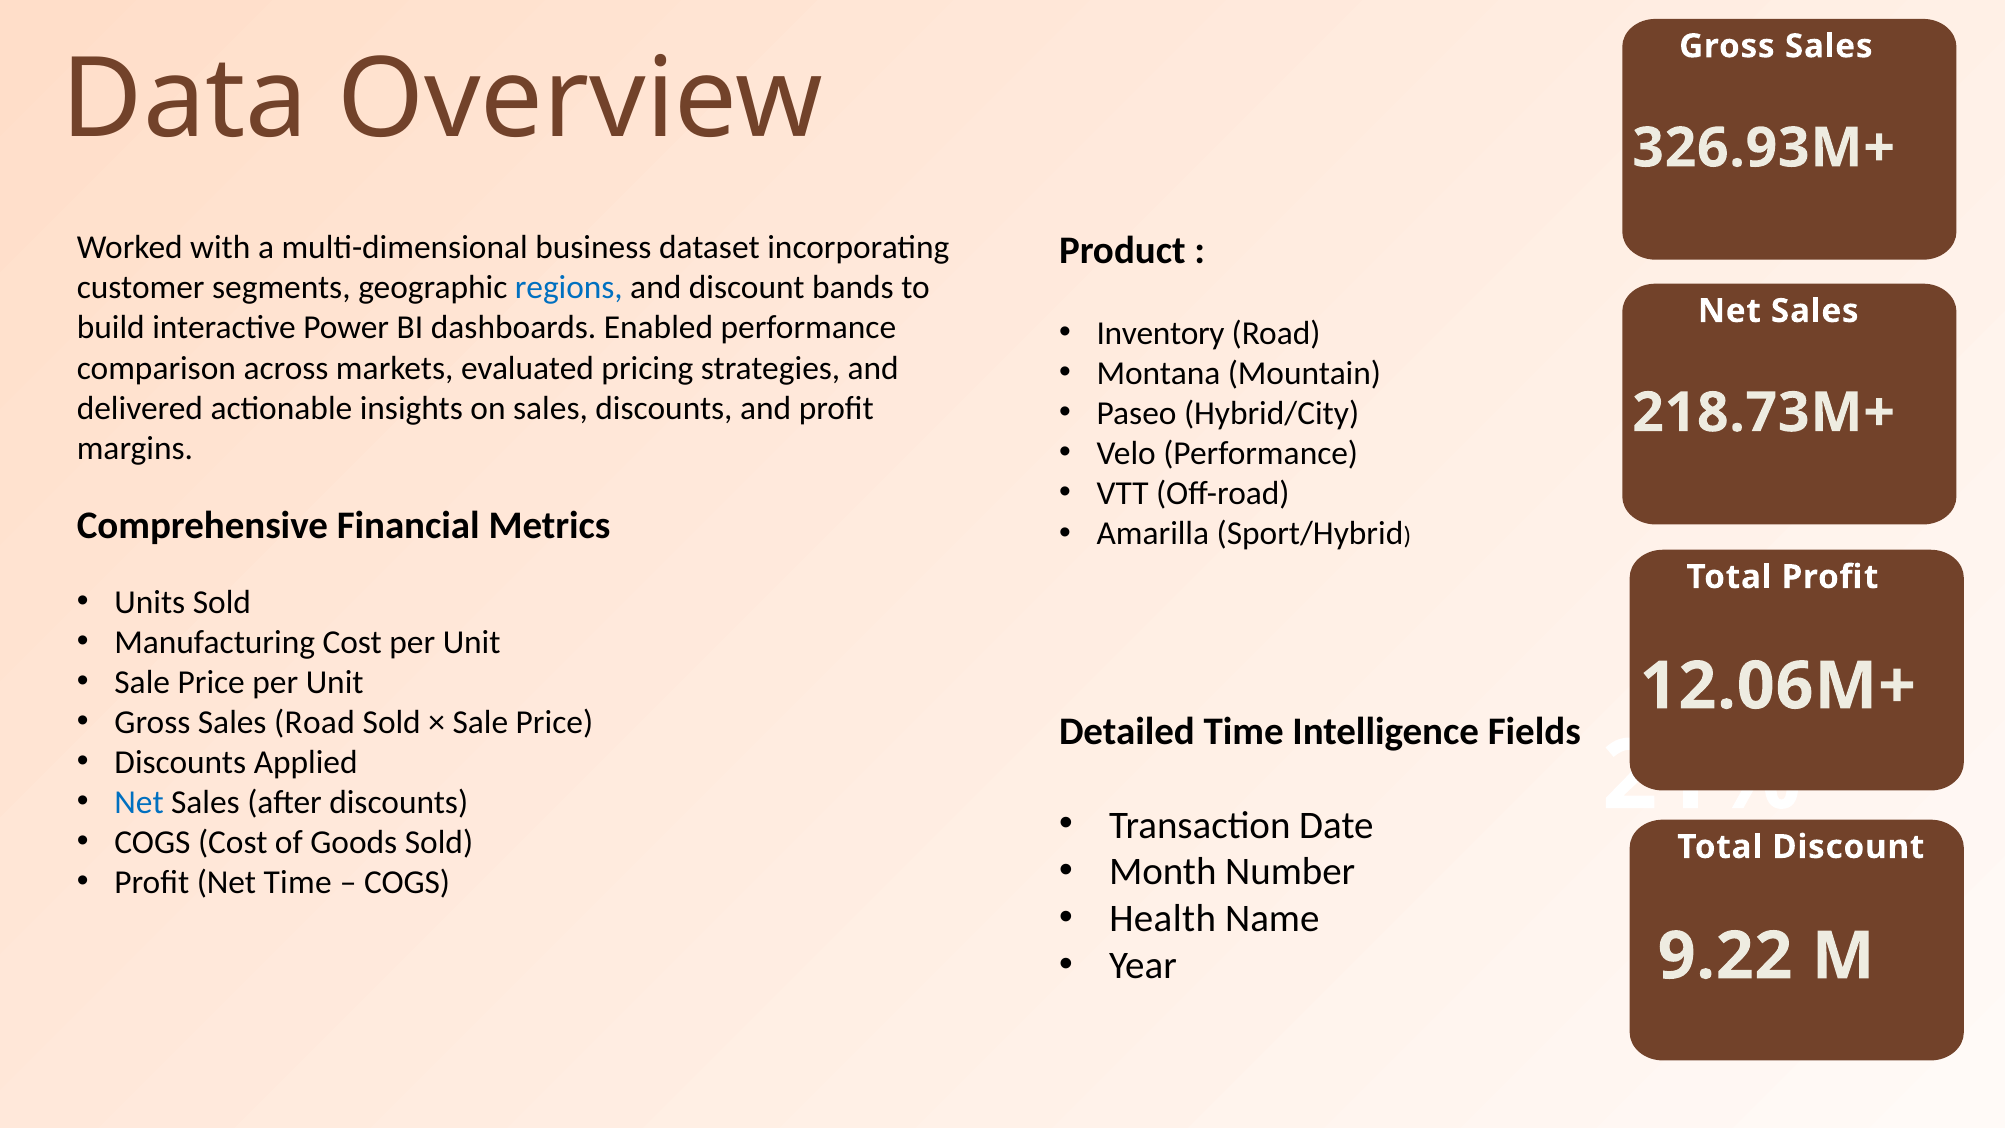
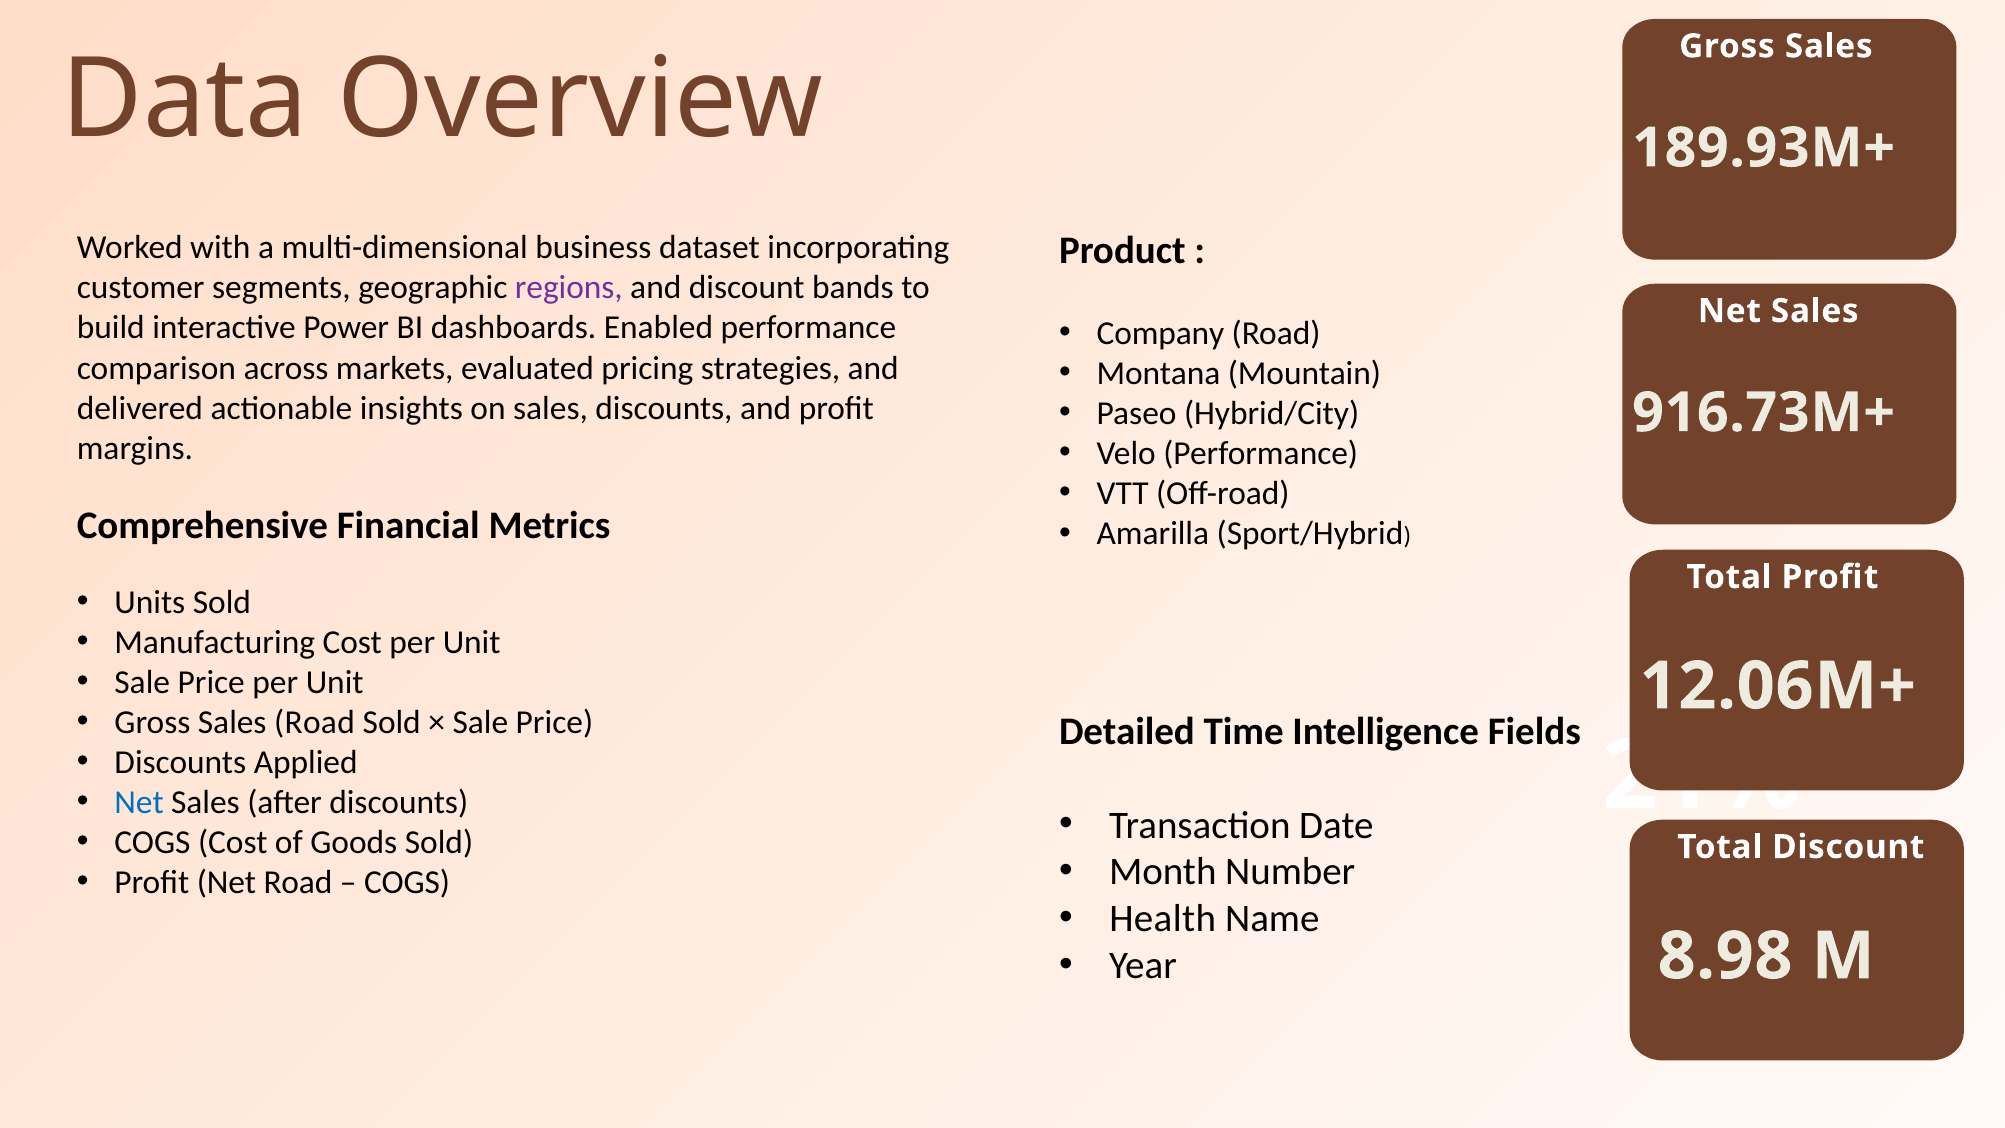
326.93M+: 326.93M+ -> 189.93M+
regions colour: blue -> purple
Inventory: Inventory -> Company
218.73M+: 218.73M+ -> 916.73M+
Net Time: Time -> Road
9.22: 9.22 -> 8.98
